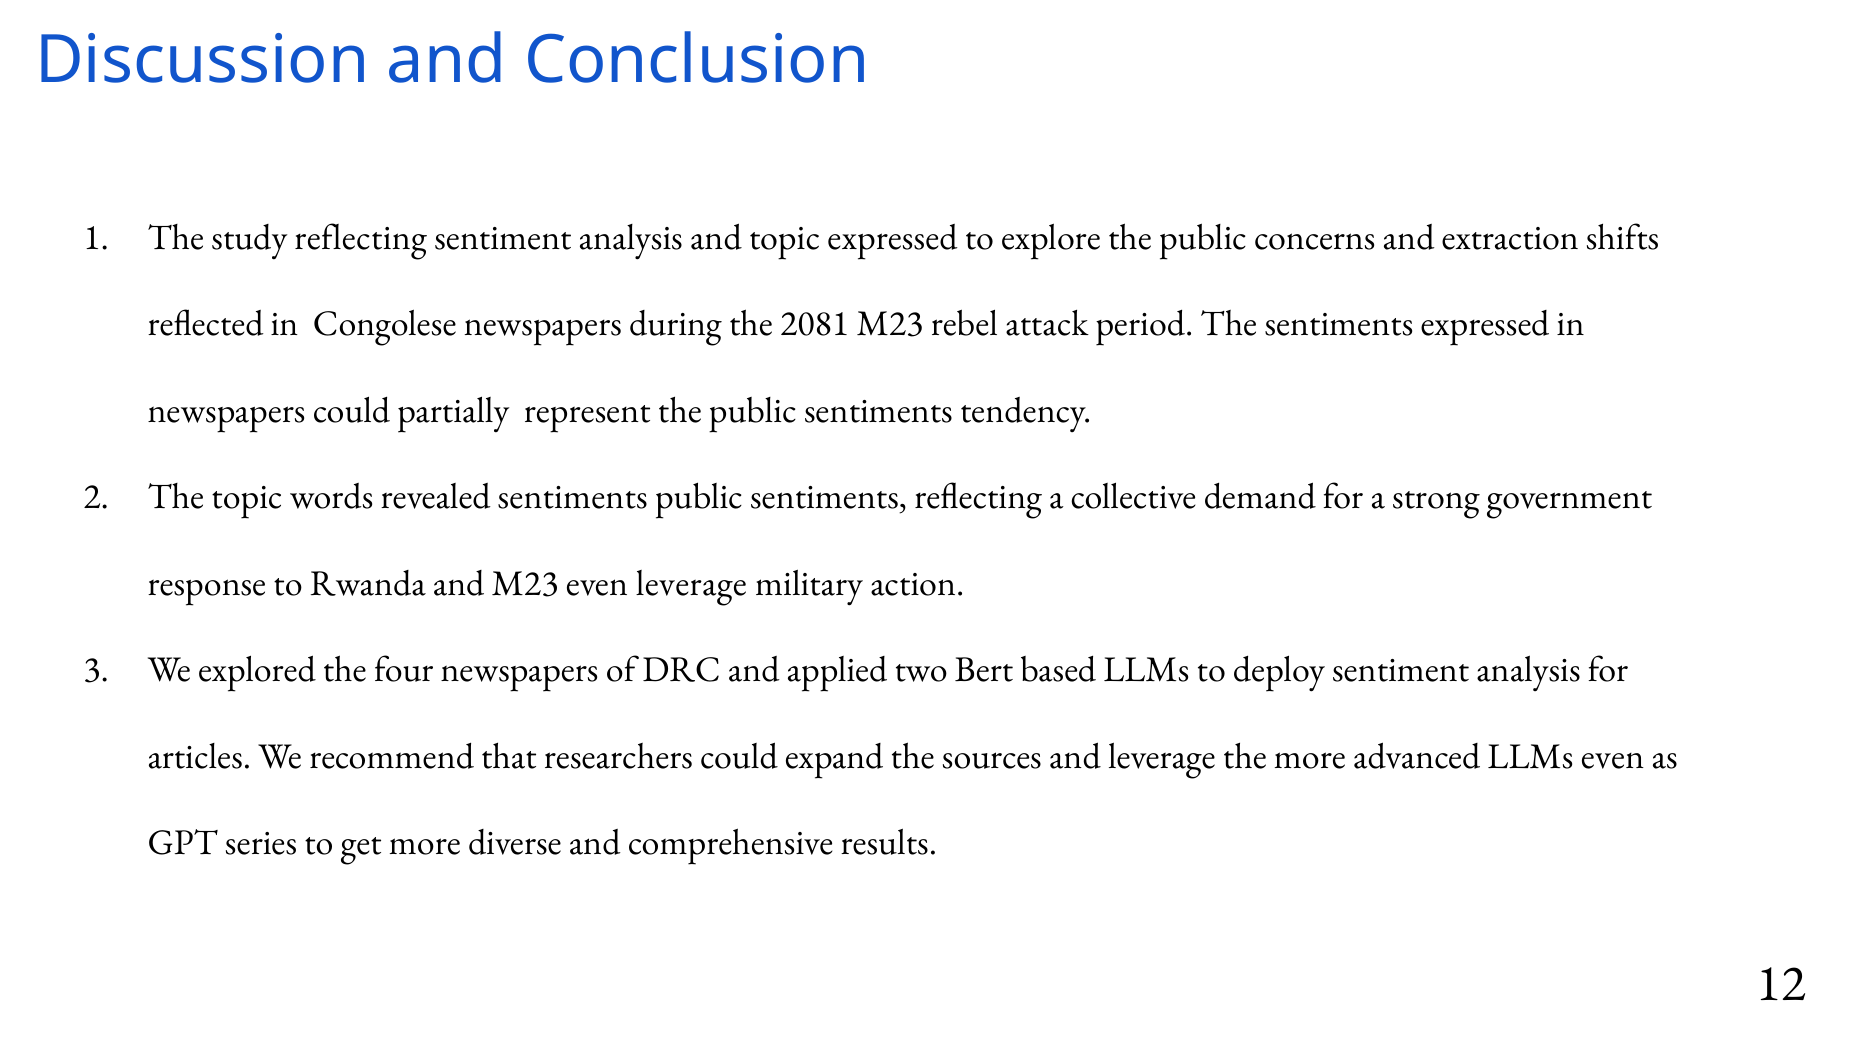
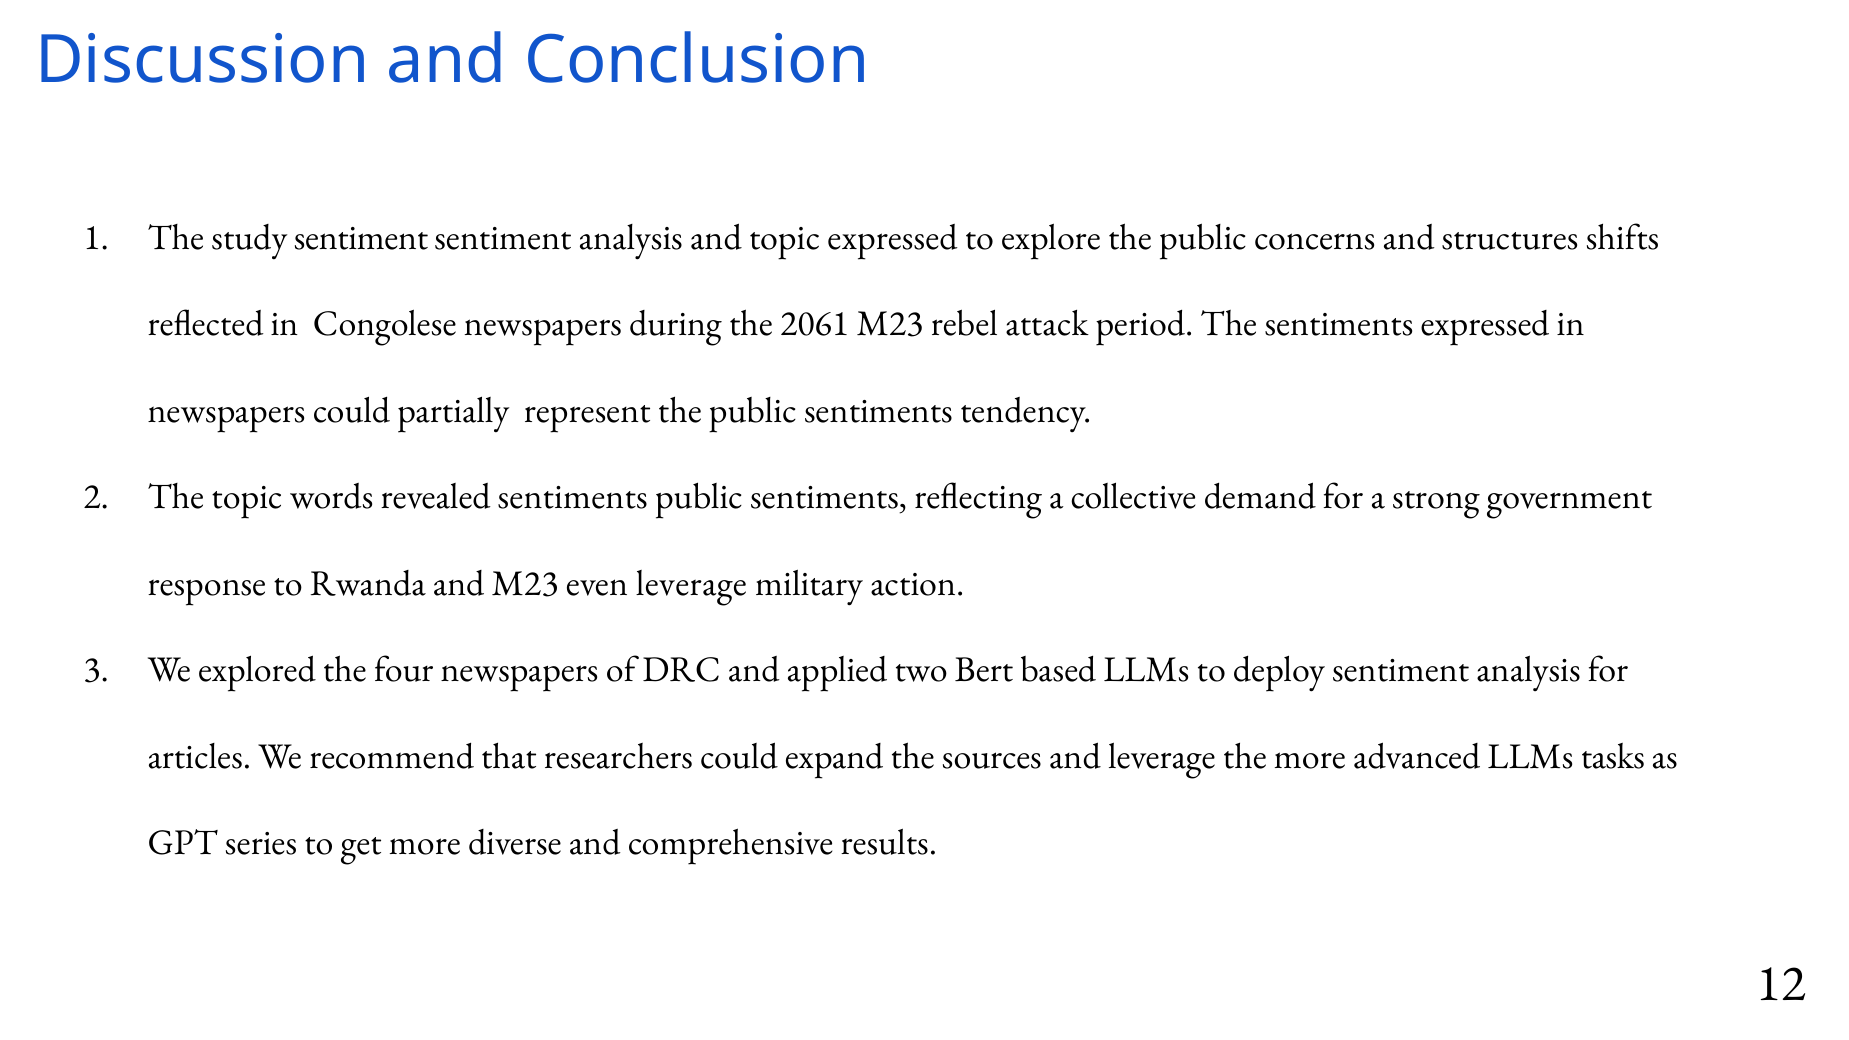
study reflecting: reflecting -> sentiment
extraction: extraction -> structures
2081: 2081 -> 2061
LLMs even: even -> tasks
